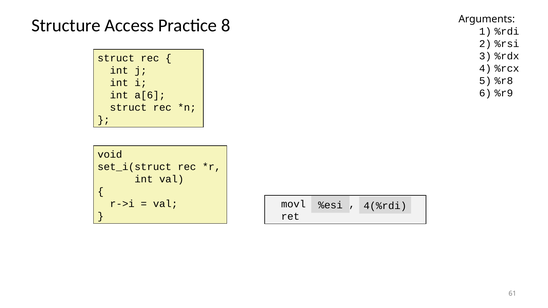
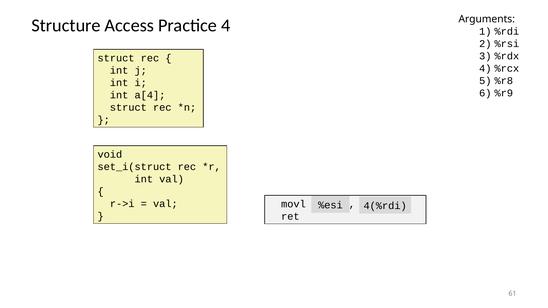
Practice 8: 8 -> 4
a[6: a[6 -> a[4
